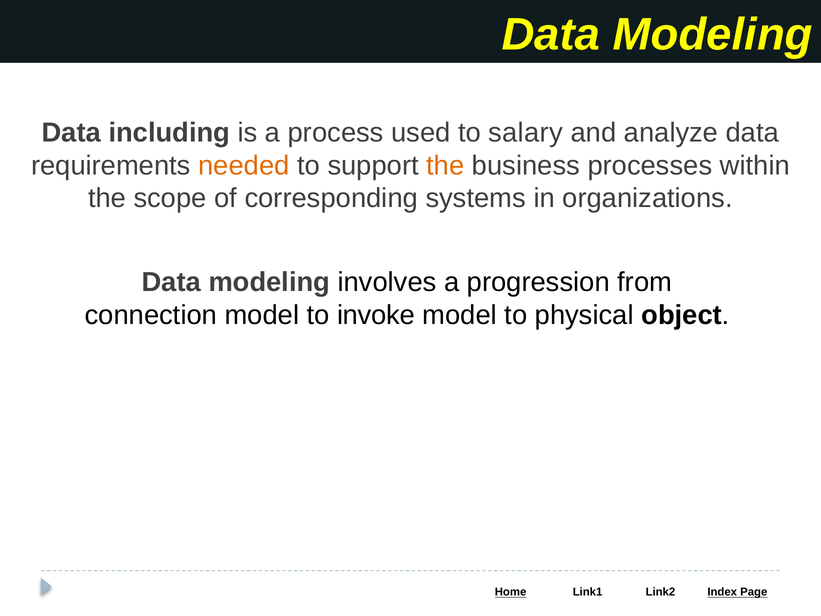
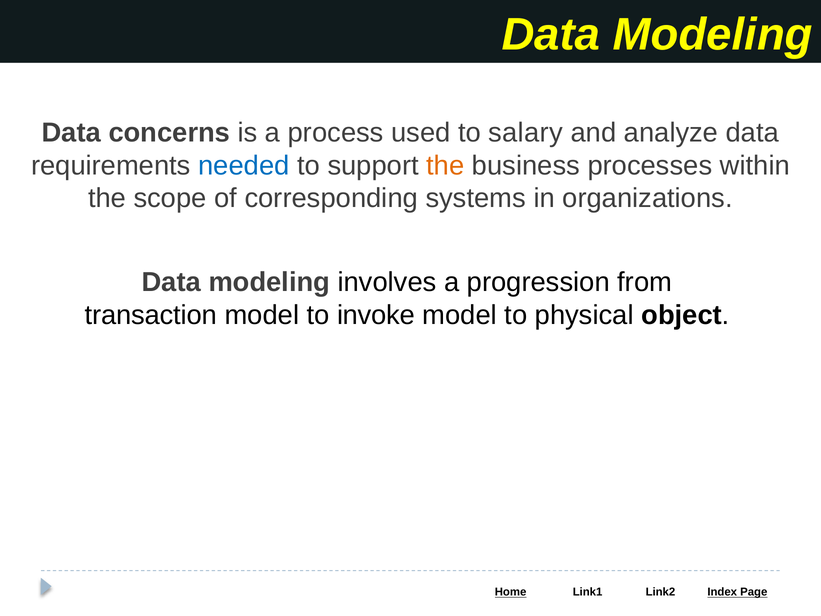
including: including -> concerns
needed colour: orange -> blue
connection: connection -> transaction
